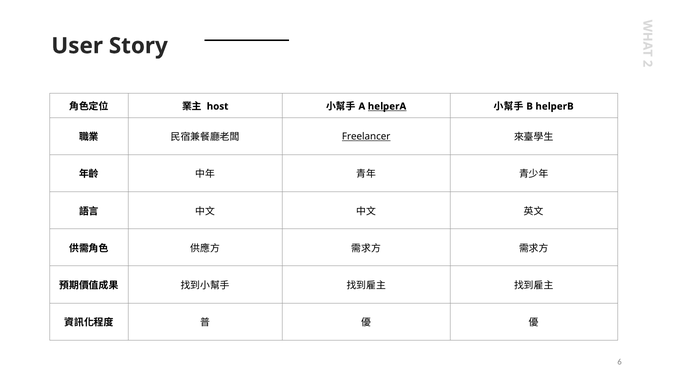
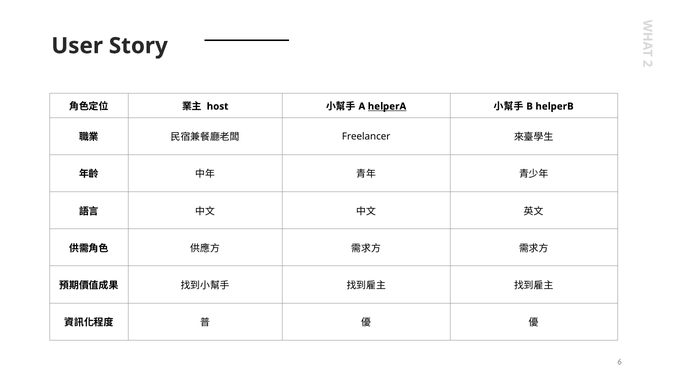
Freelancer underline: present -> none
